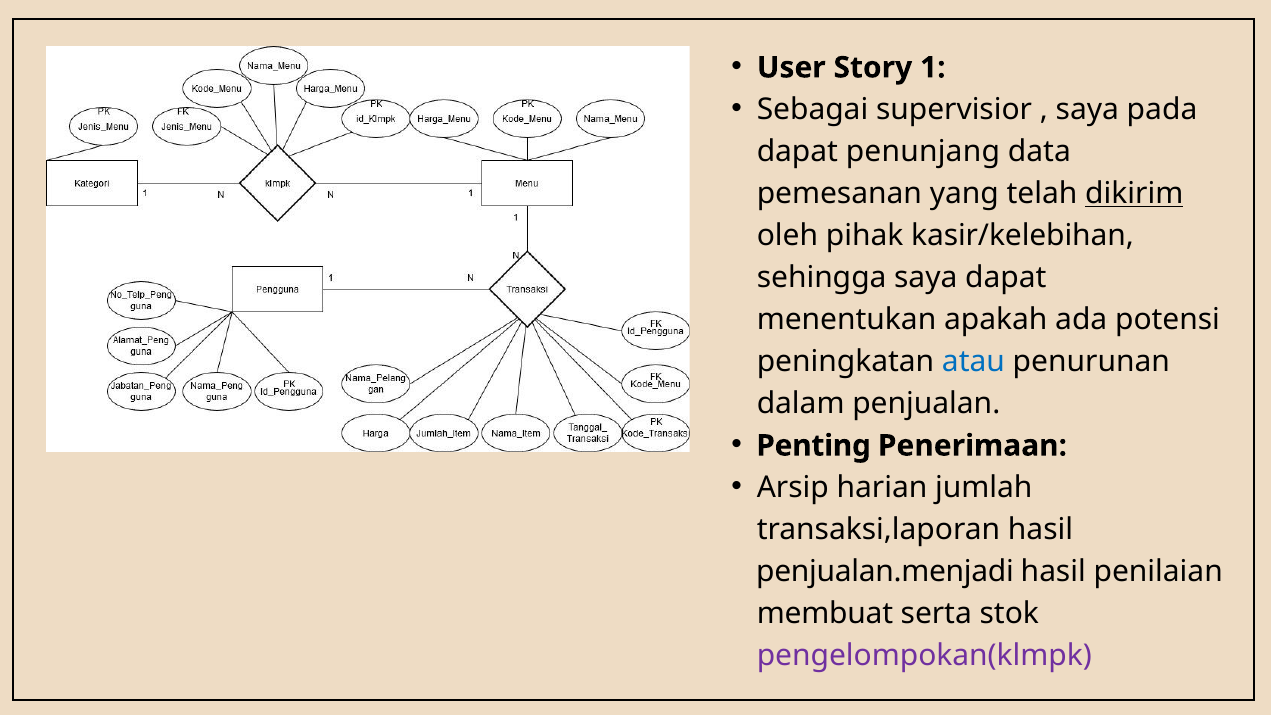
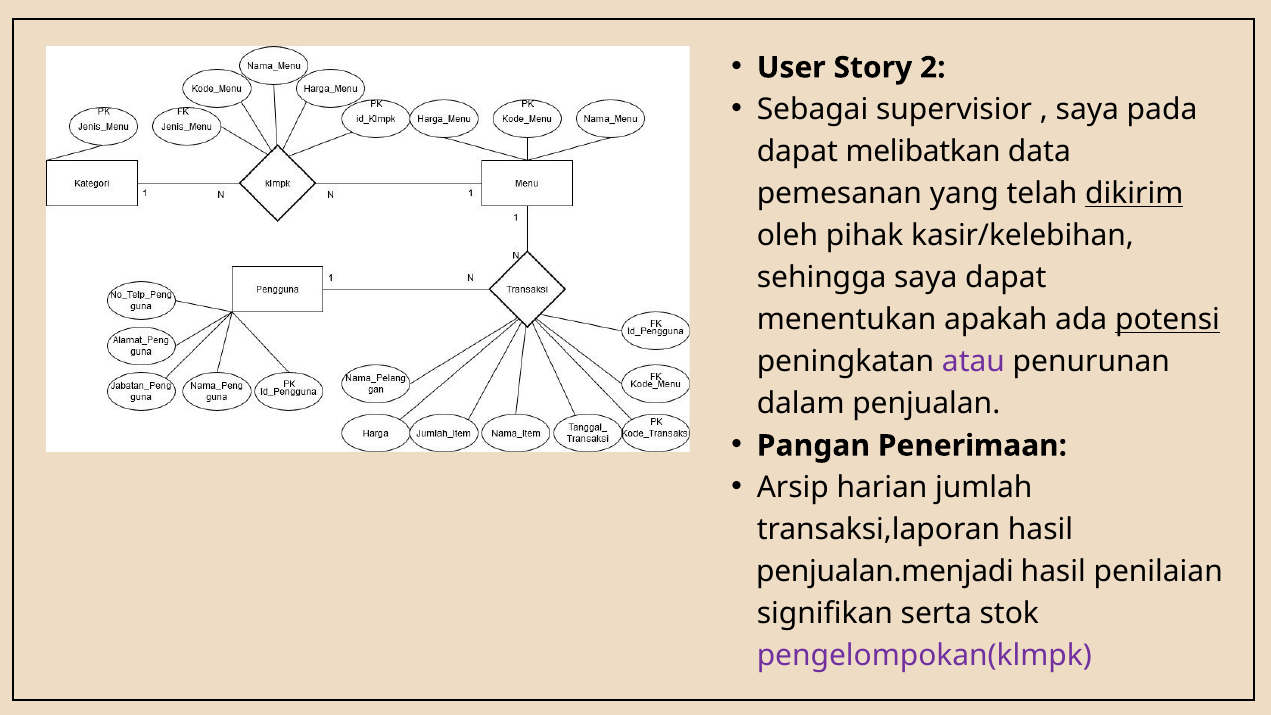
1: 1 -> 2
penunjang: penunjang -> melibatkan
potensi underline: none -> present
atau colour: blue -> purple
Penting: Penting -> Pangan
membuat: membuat -> signifikan
